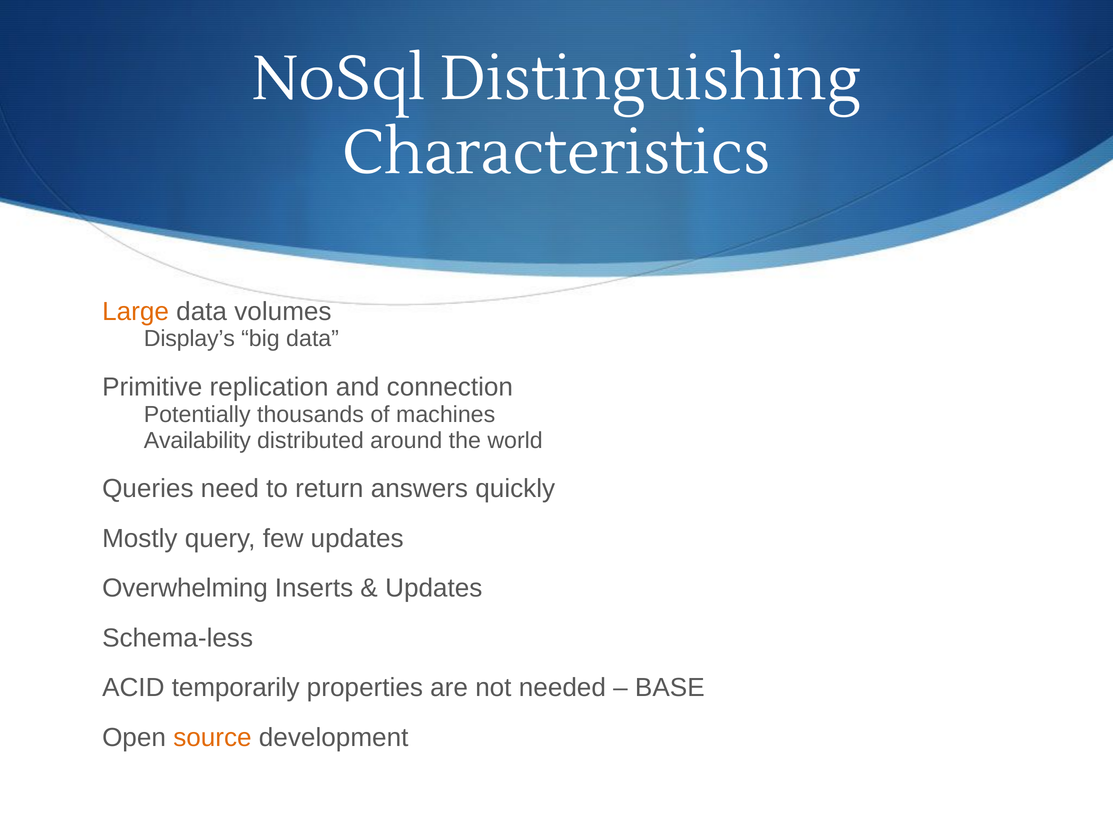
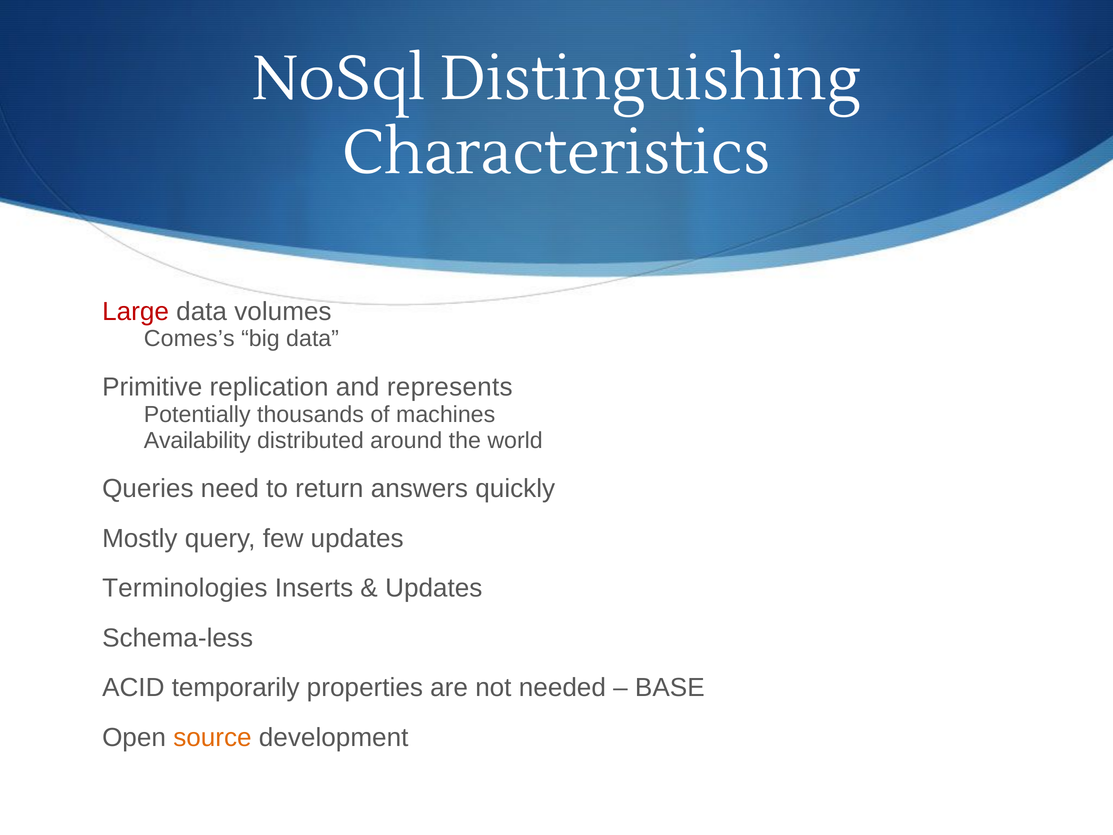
Large colour: orange -> red
Display’s: Display’s -> Comes’s
connection: connection -> represents
Overwhelming: Overwhelming -> Terminologies
